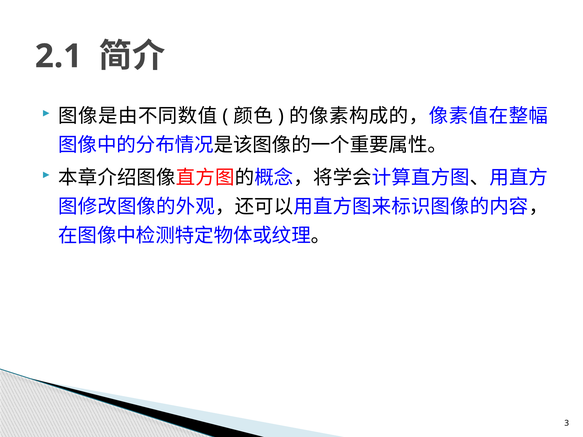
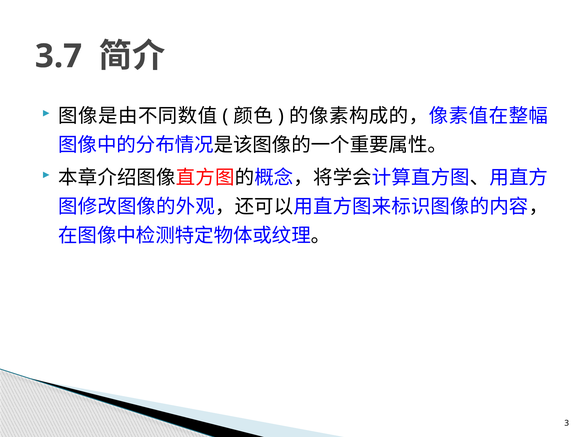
2.1: 2.1 -> 3.7
